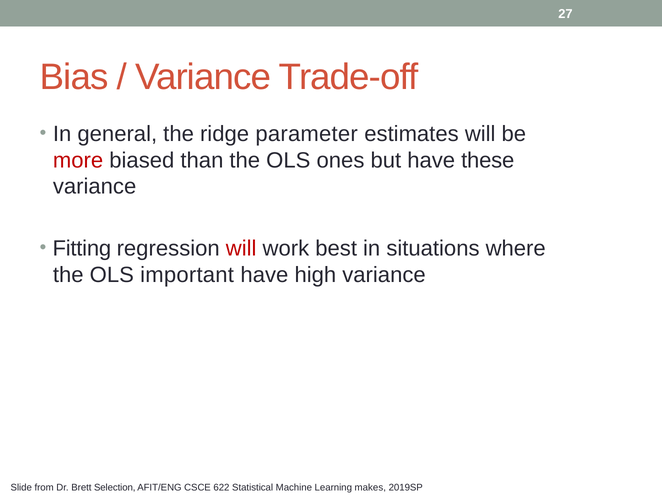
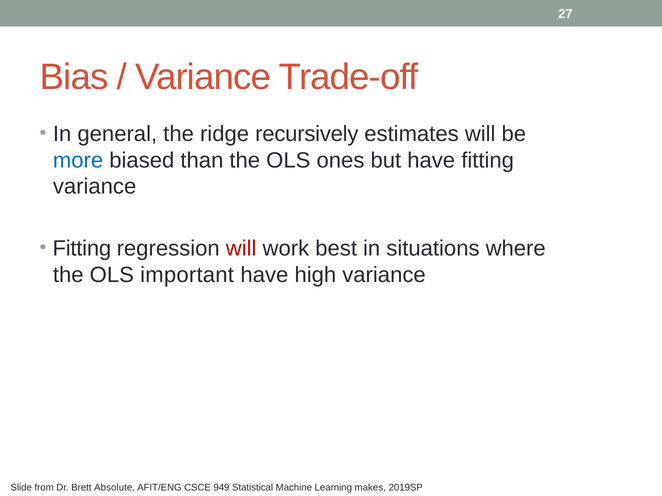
parameter: parameter -> recursively
more colour: red -> blue
have these: these -> fitting
Selection: Selection -> Absolute
622: 622 -> 949
